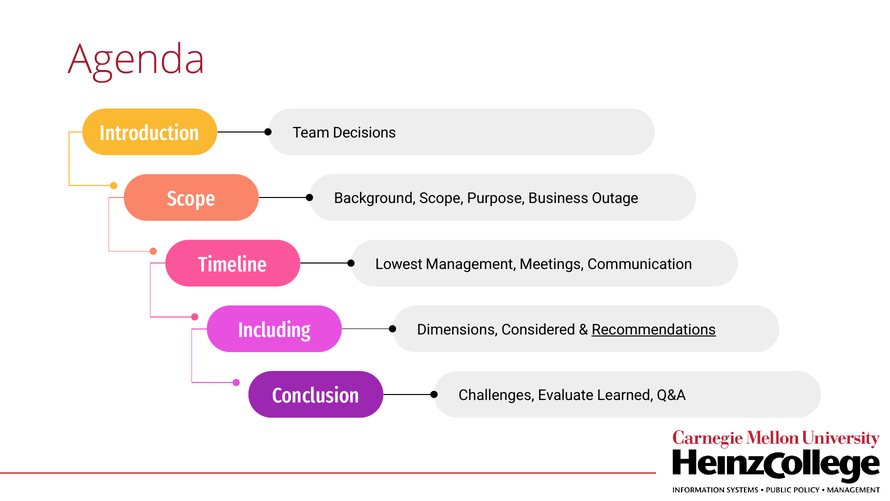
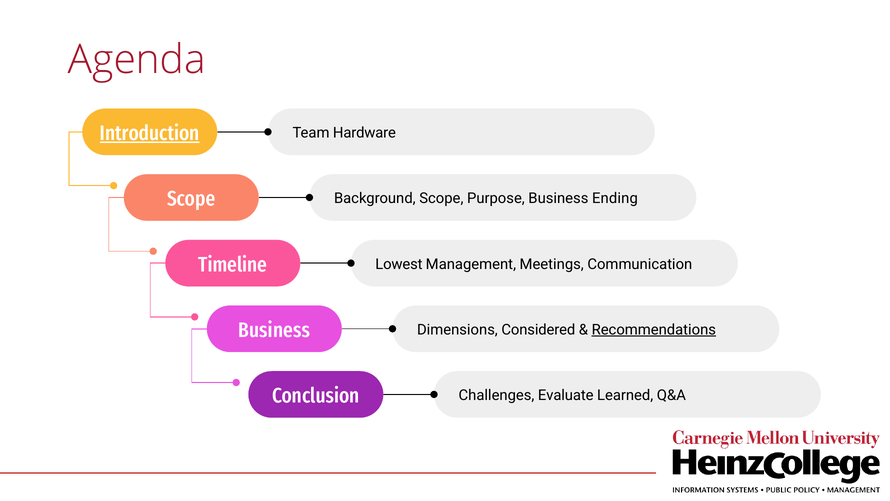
Introduction underline: none -> present
Decisions: Decisions -> Hardware
Outage: Outage -> Ending
Including at (274, 330): Including -> Business
